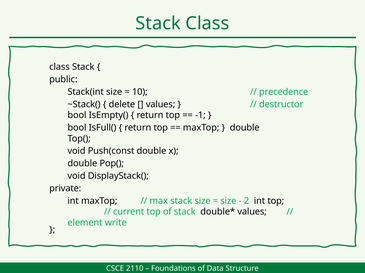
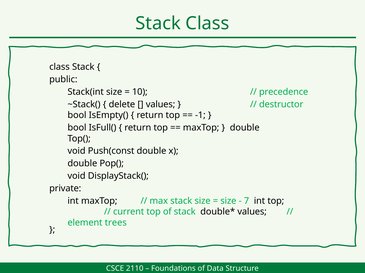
2: 2 -> 7
write: write -> trees
